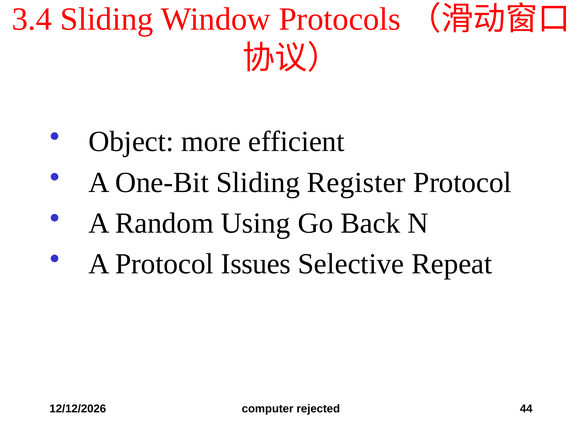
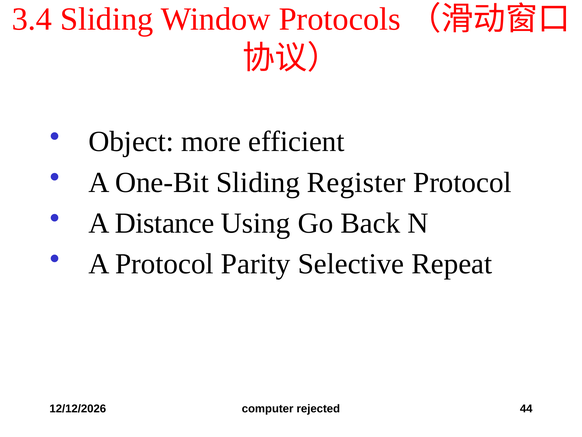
Random: Random -> Distance
Issues: Issues -> Parity
